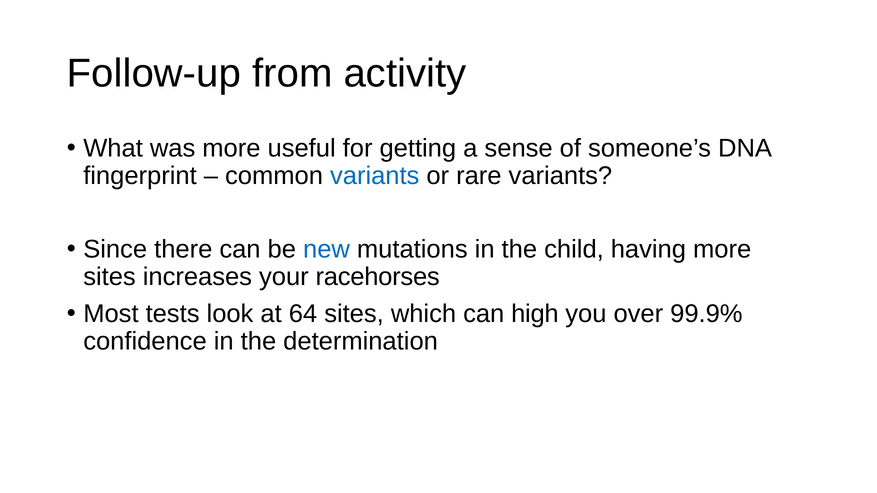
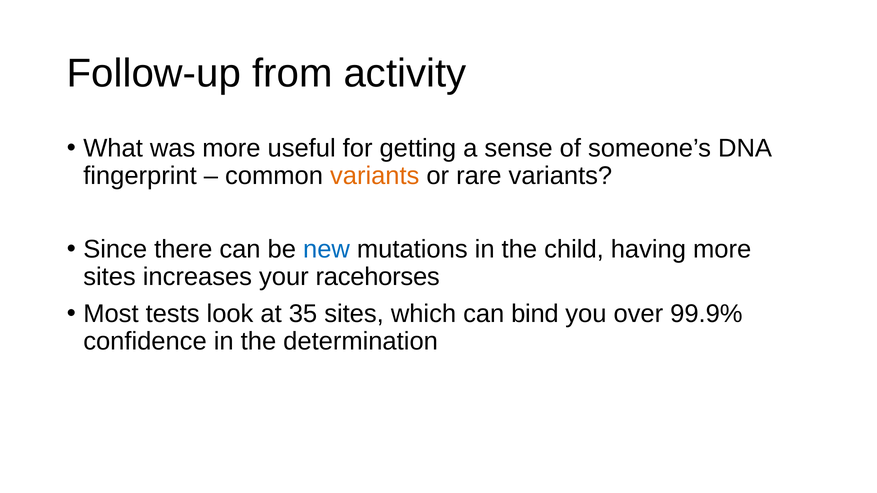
variants at (375, 176) colour: blue -> orange
64: 64 -> 35
high: high -> bind
